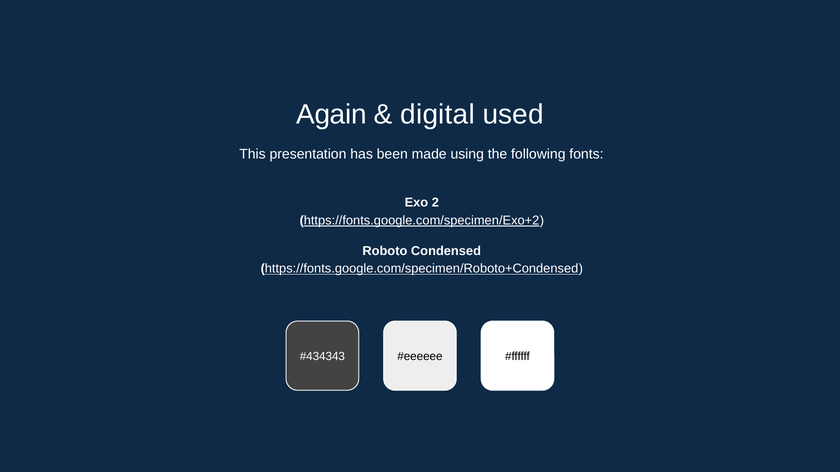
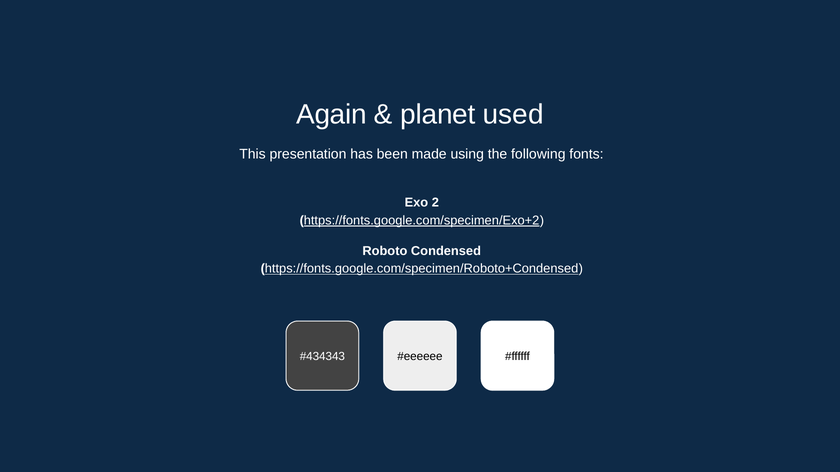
digital: digital -> planet
